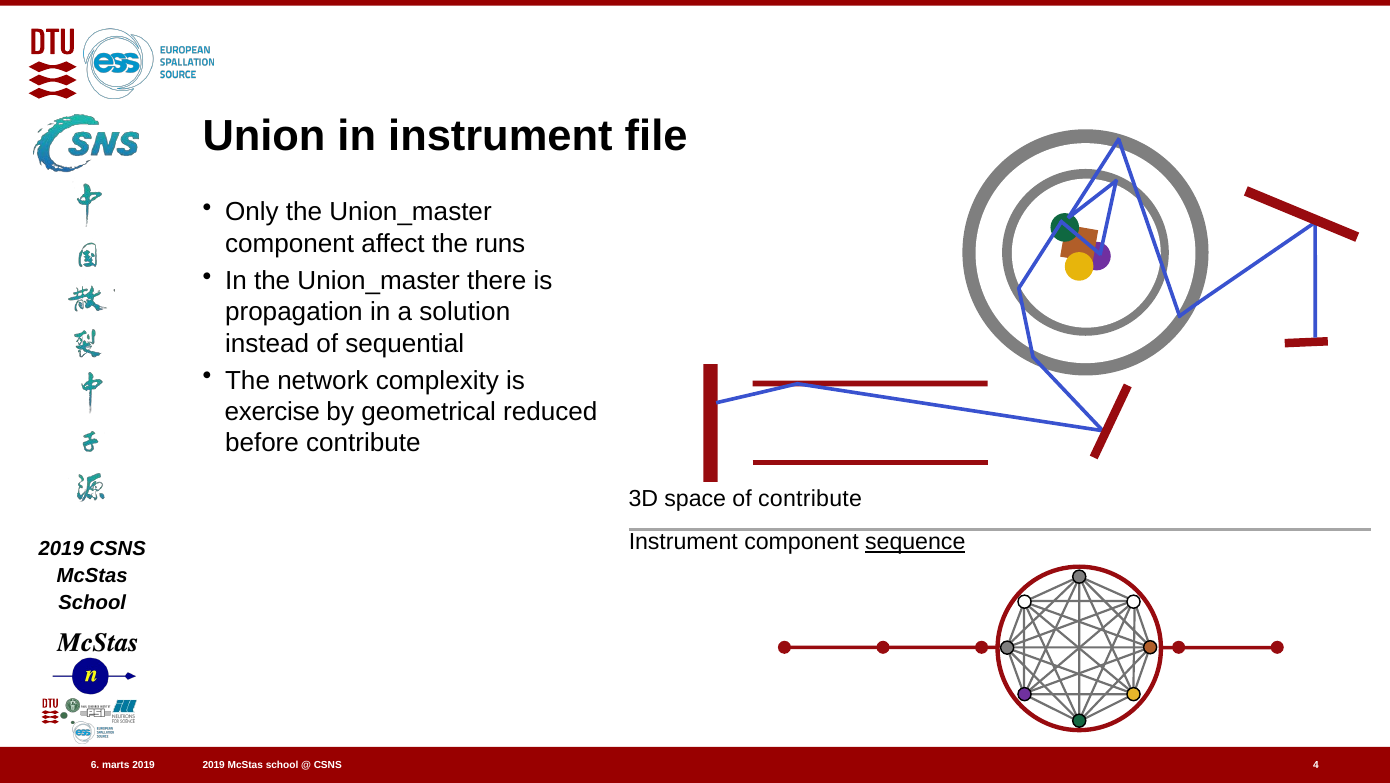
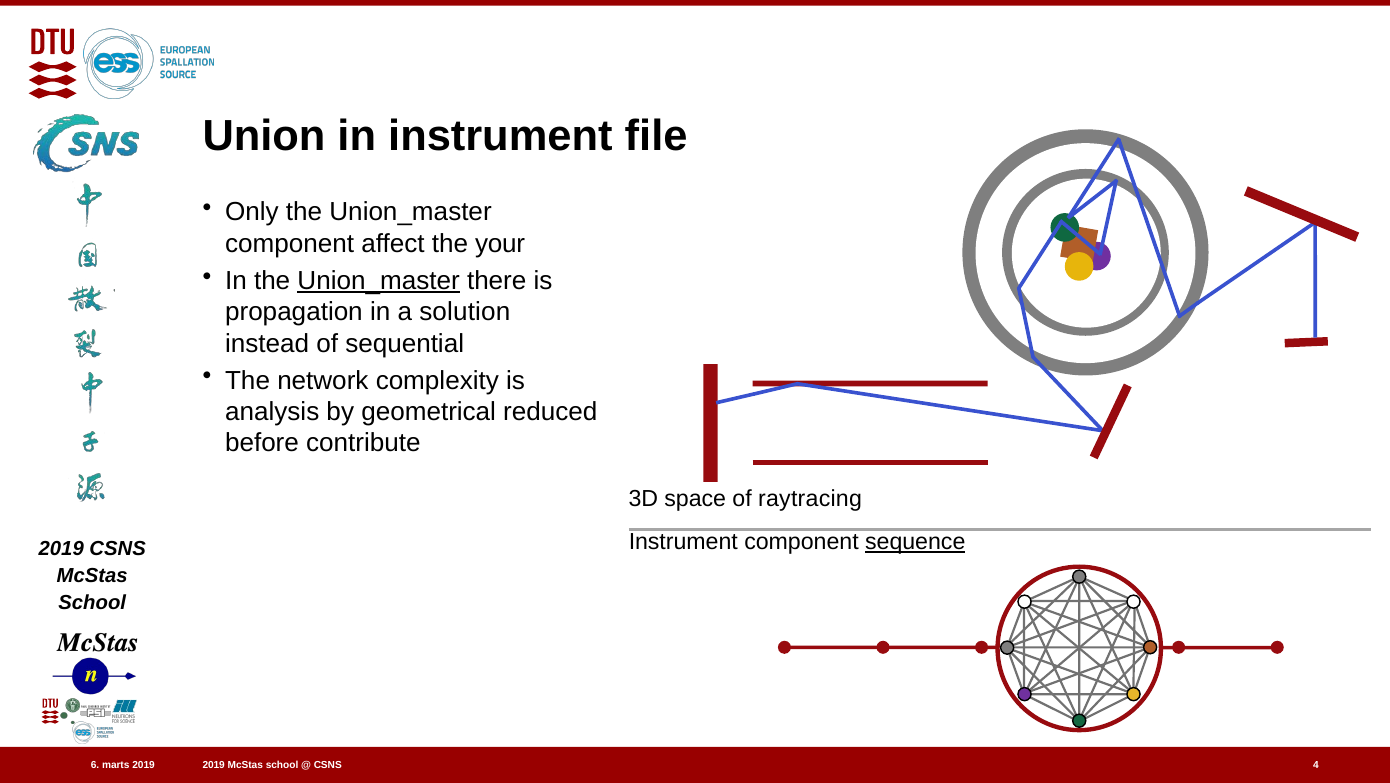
runs: runs -> your
Union_master at (379, 281) underline: none -> present
exercise: exercise -> analysis
of contribute: contribute -> raytracing
